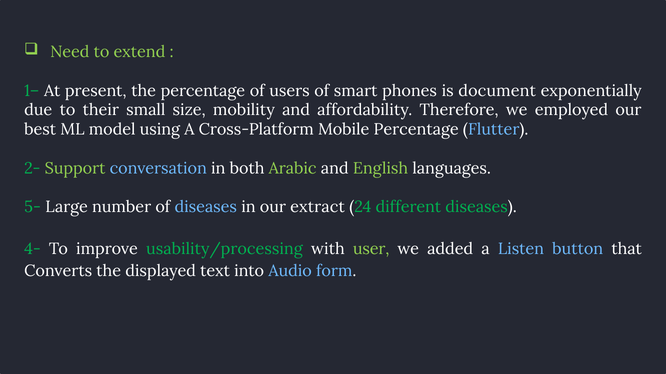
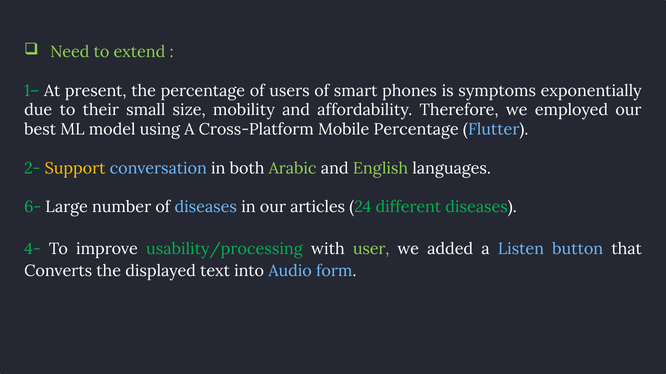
document: document -> symptoms
Support colour: light green -> yellow
5-: 5- -> 6-
extract: extract -> articles
